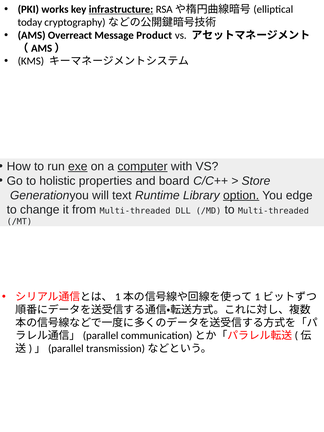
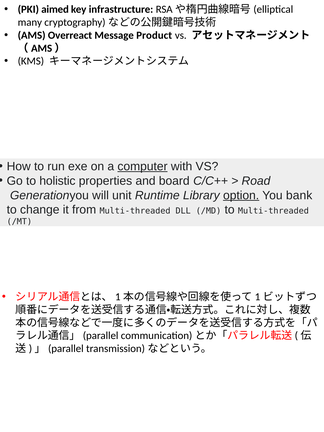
works: works -> aimed
infrastructure underline: present -> none
today: today -> many
exe underline: present -> none
Store: Store -> Road
text: text -> unit
edge: edge -> bank
